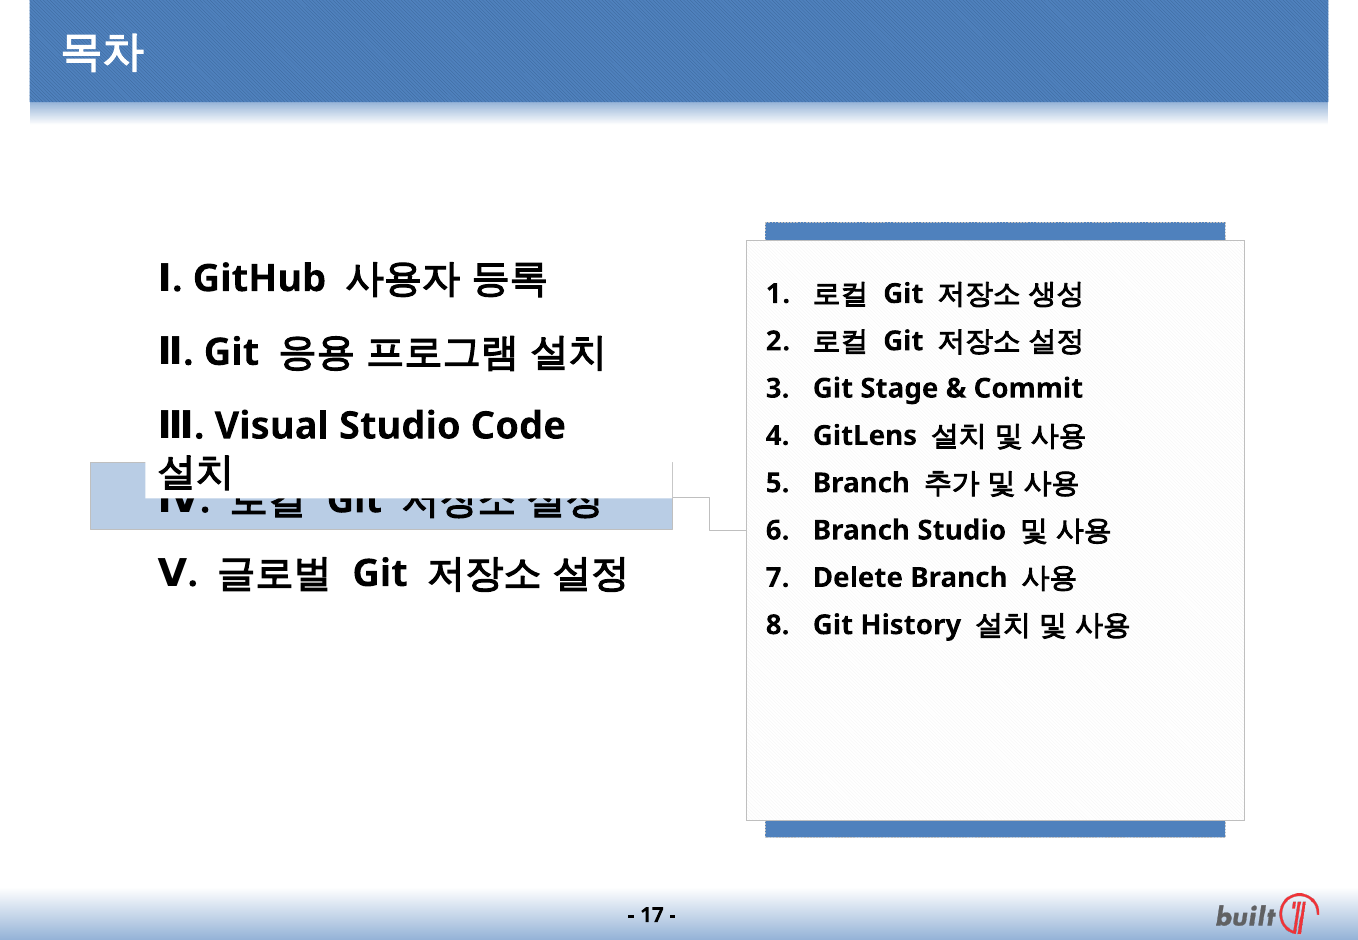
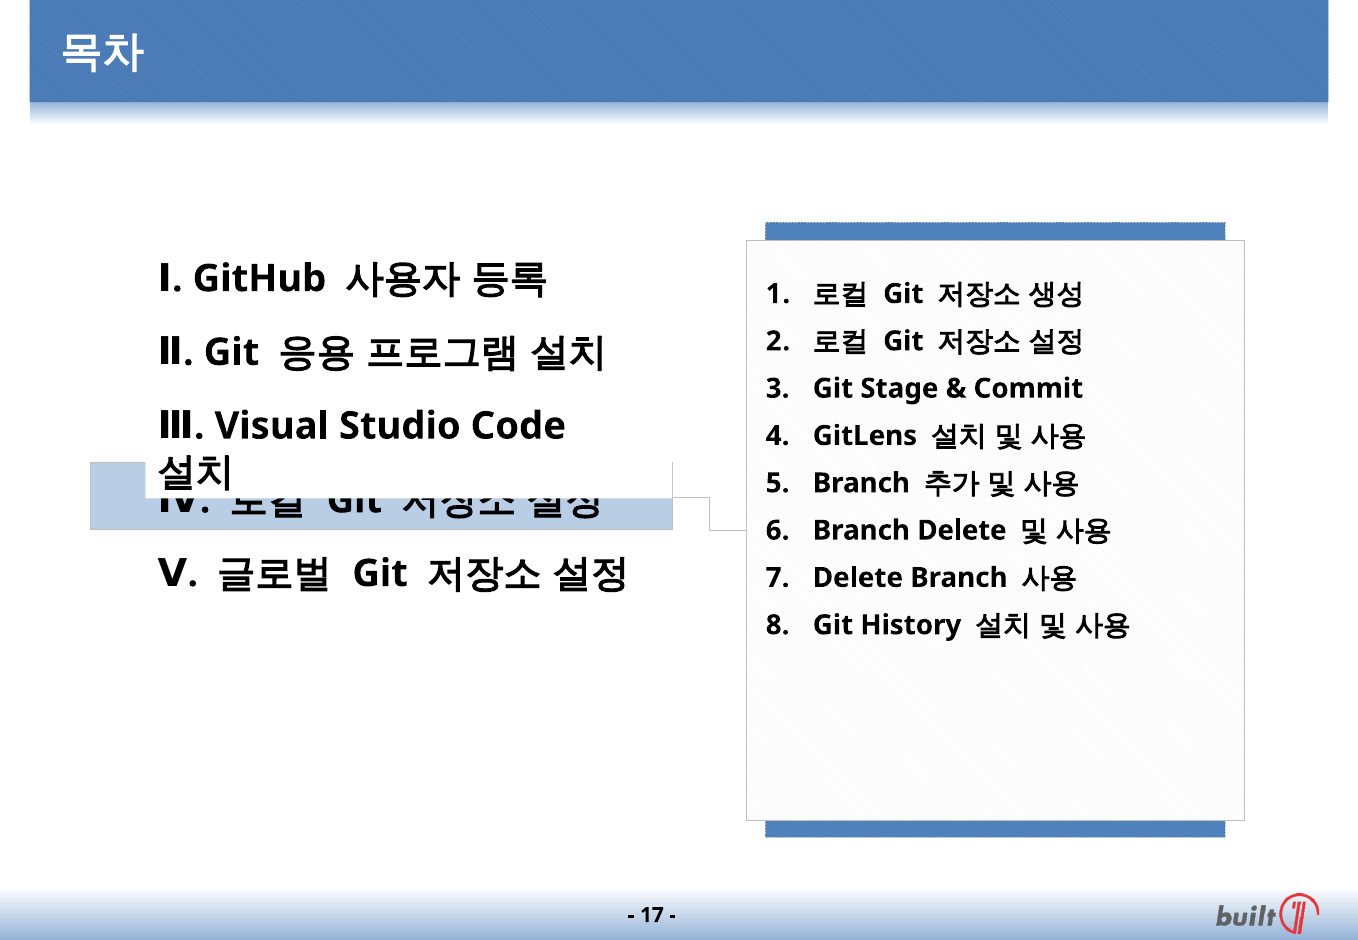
Branch Studio: Studio -> Delete
